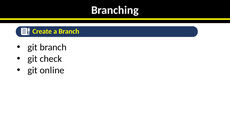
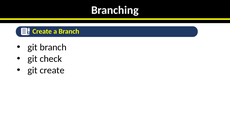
git online: online -> create
